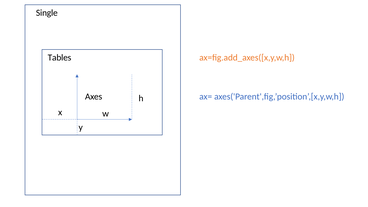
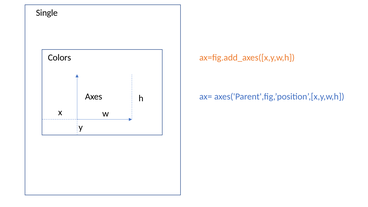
Tables: Tables -> Colors
